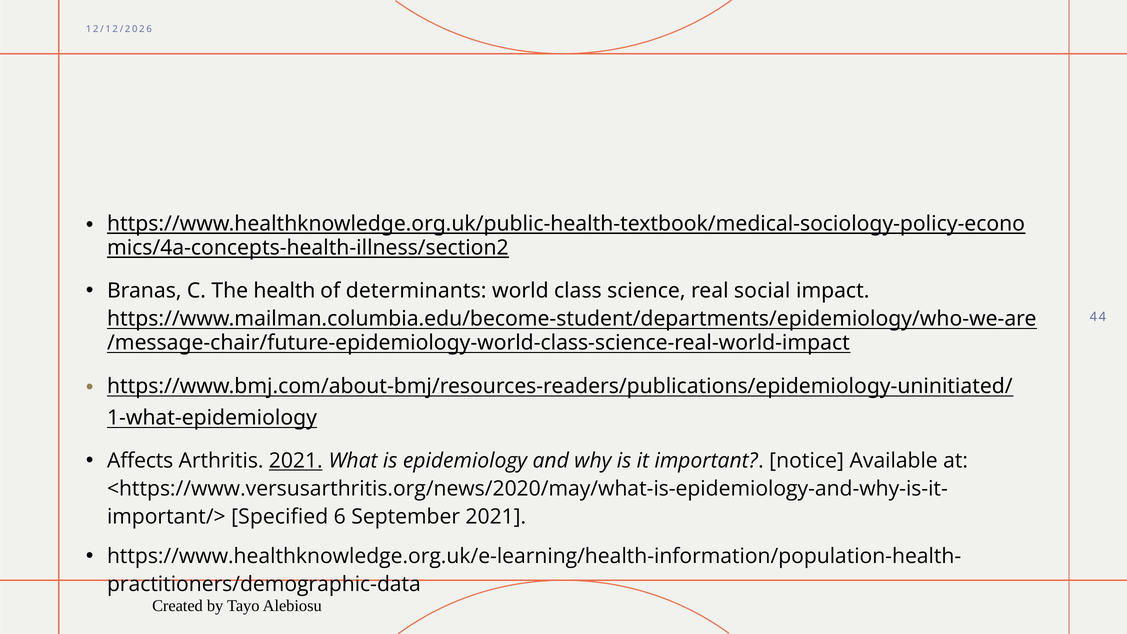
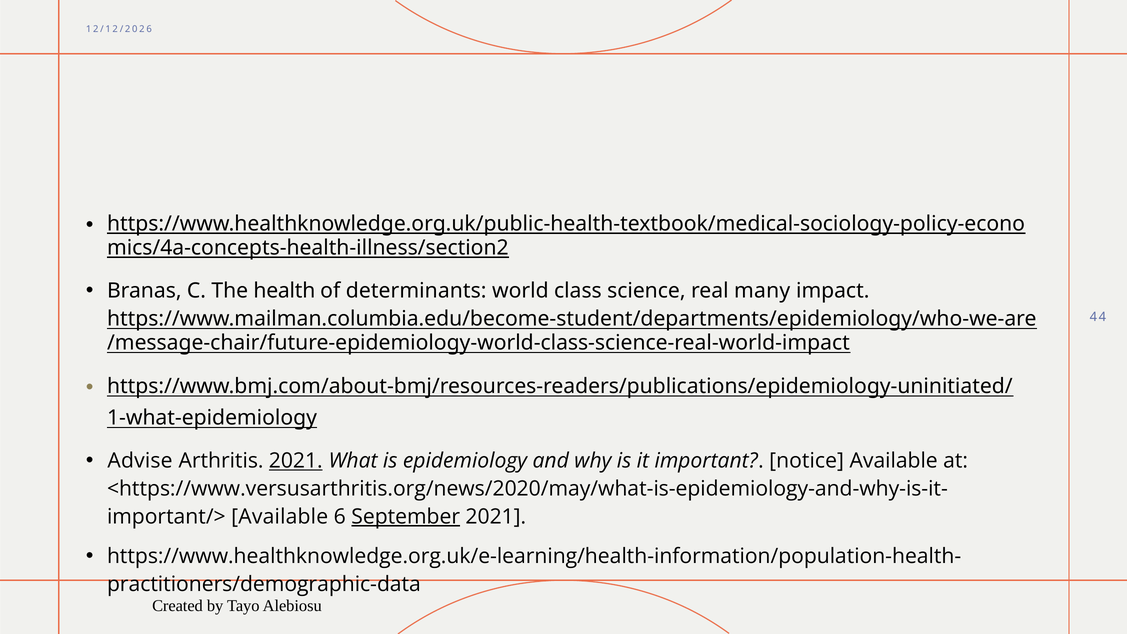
social: social -> many
Affects: Affects -> Advise
Specified at (280, 517): Specified -> Available
September underline: none -> present
